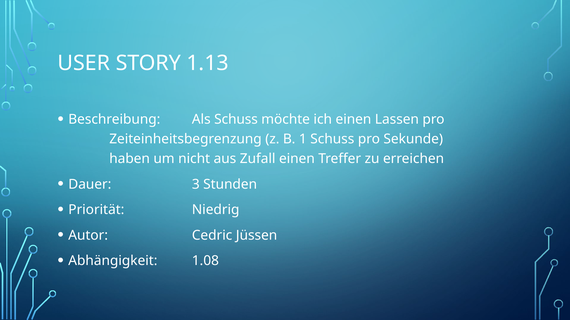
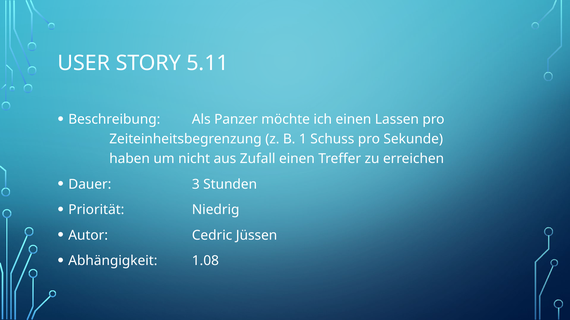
1.13: 1.13 -> 5.11
Als Schuss: Schuss -> Panzer
